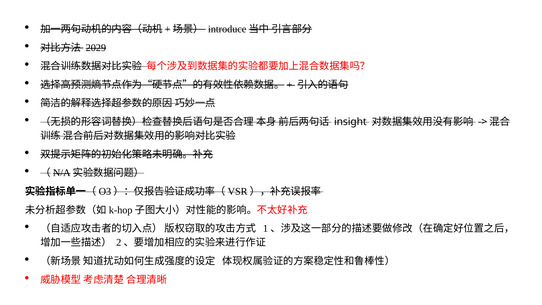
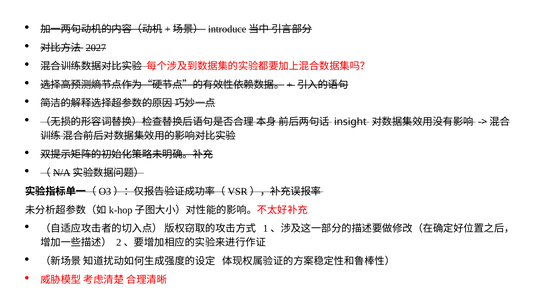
2029: 2029 -> 2027
